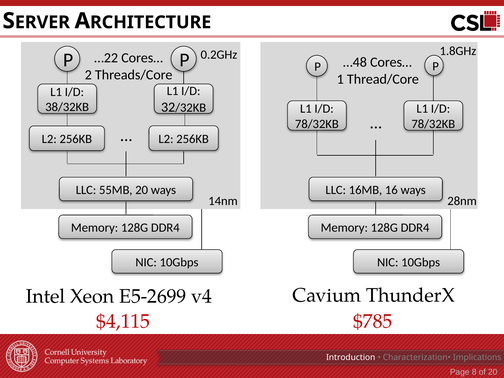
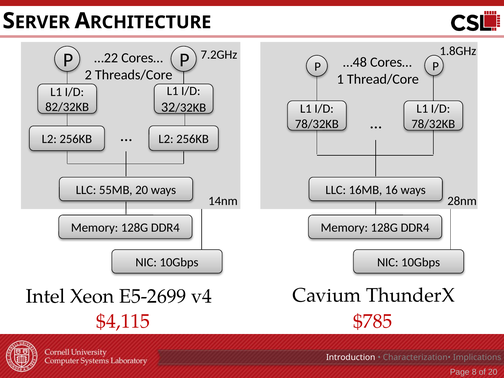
0.2GHz: 0.2GHz -> 7.2GHz
38/32KB: 38/32KB -> 82/32KB
